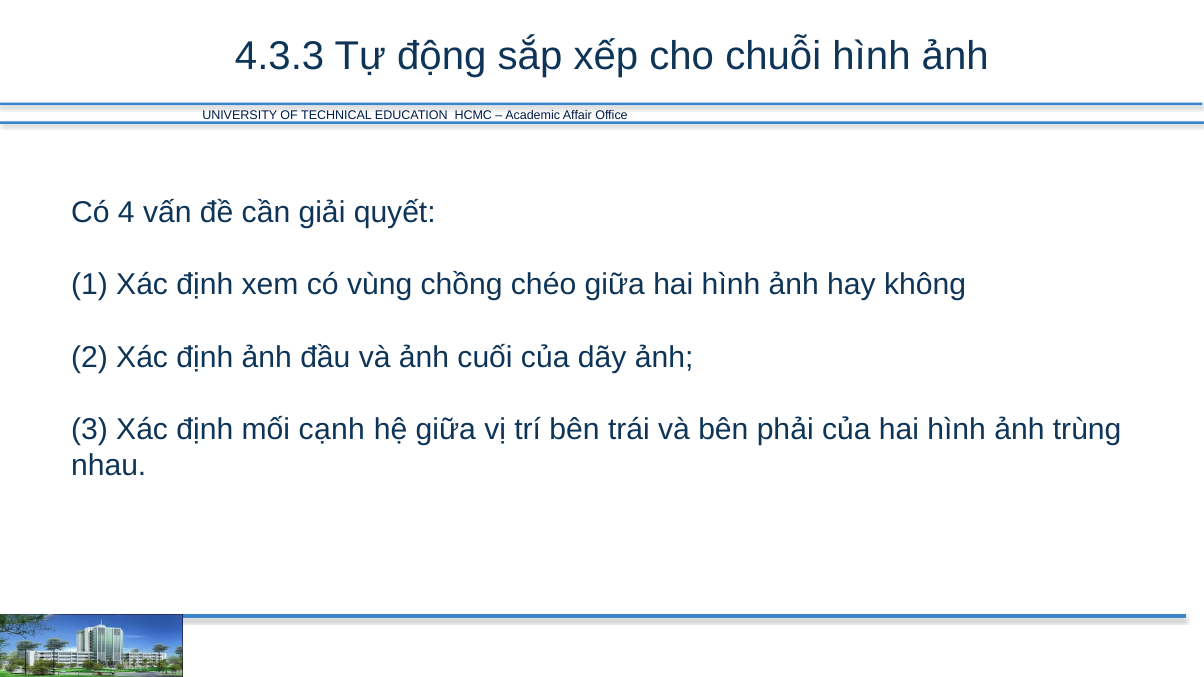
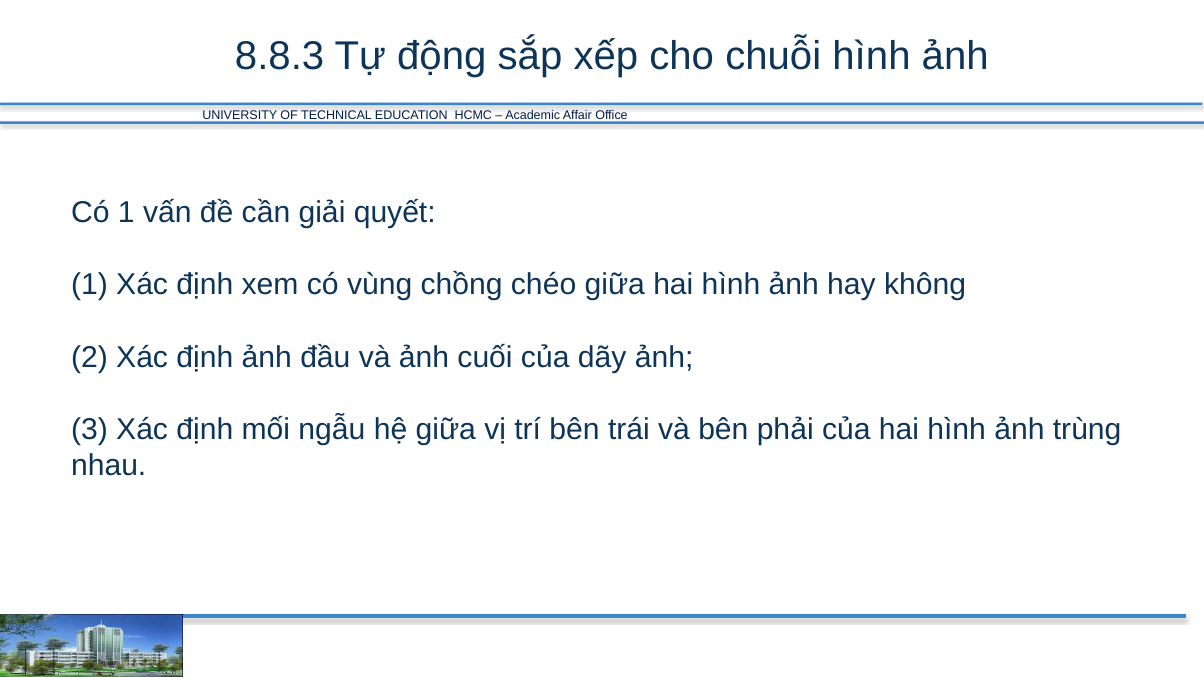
4.3.3: 4.3.3 -> 8.8.3
Có 4: 4 -> 1
cạnh: cạnh -> ngẫu
